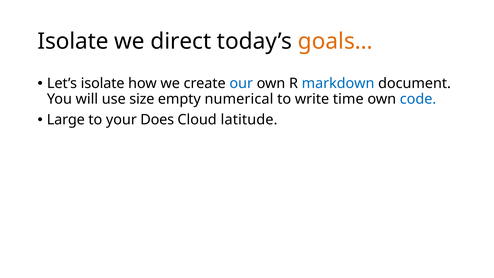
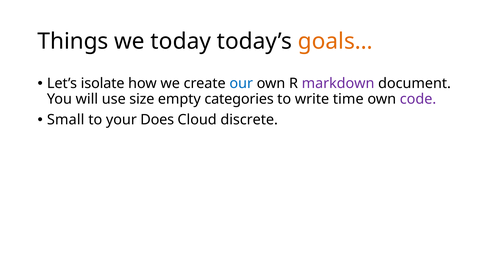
Isolate at (73, 41): Isolate -> Things
direct: direct -> today
markdown colour: blue -> purple
numerical: numerical -> categories
code colour: blue -> purple
Large: Large -> Small
latitude: latitude -> discrete
